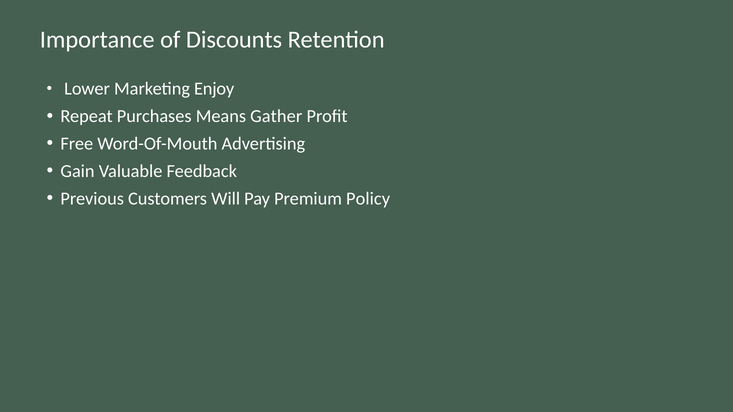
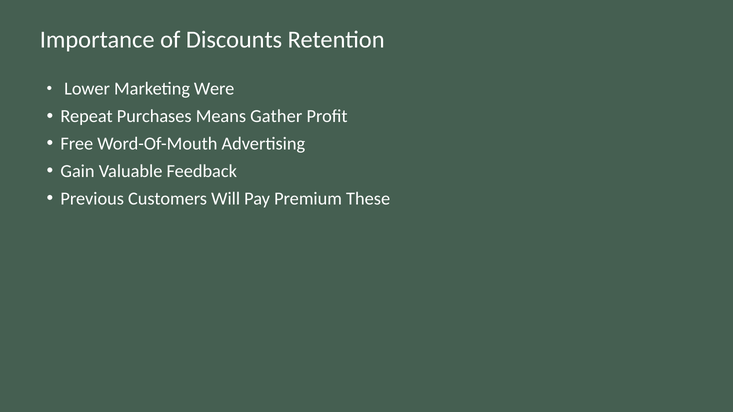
Enjoy: Enjoy -> Were
Policy: Policy -> These
